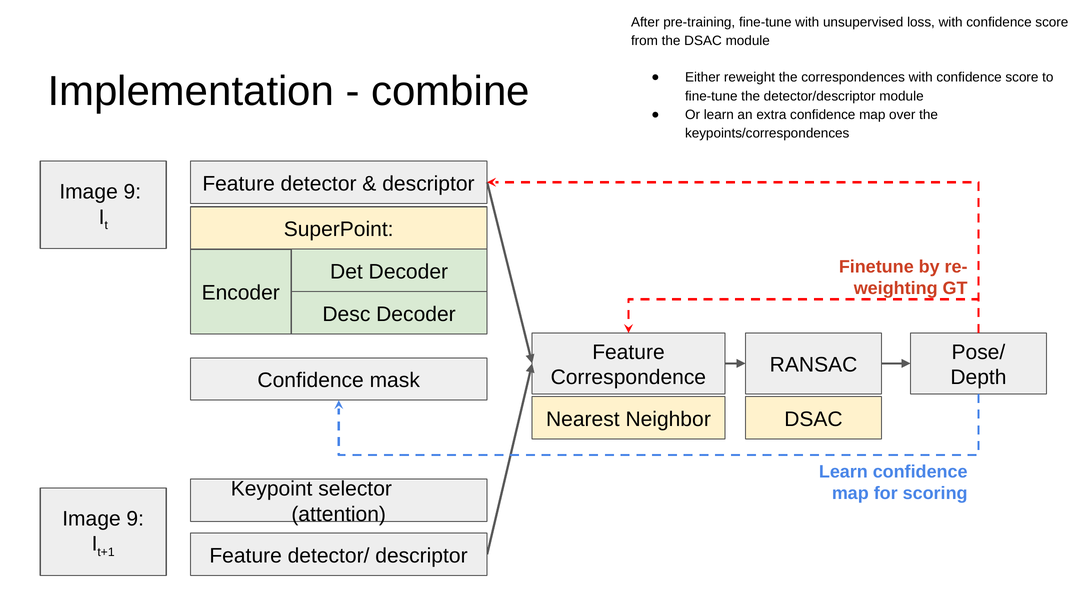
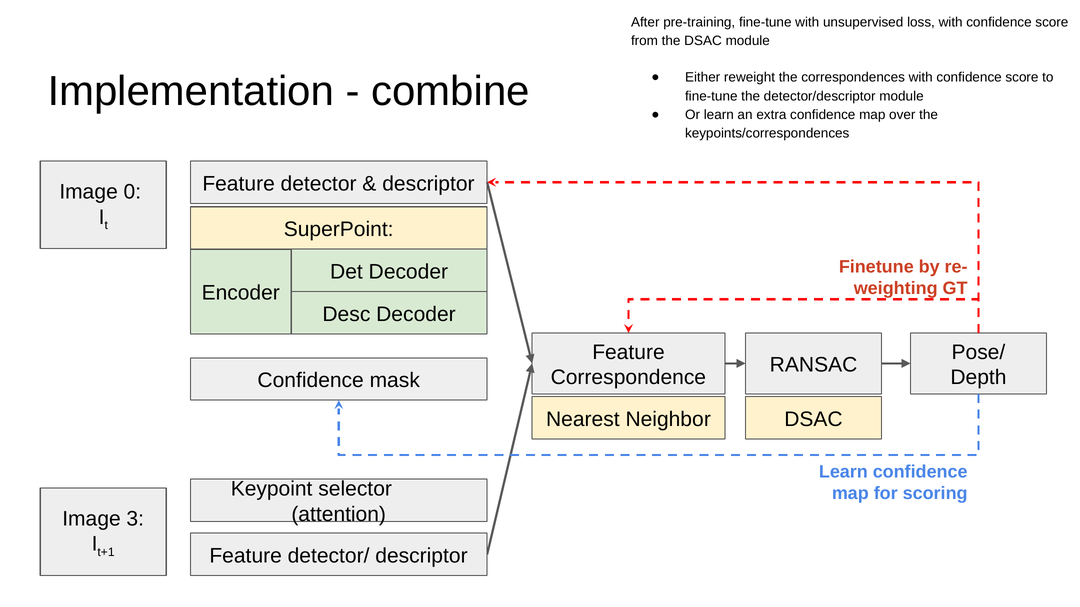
9 at (132, 192): 9 -> 0
9 at (135, 519): 9 -> 3
